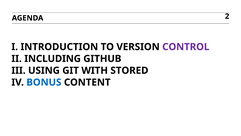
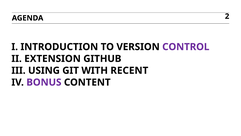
INCLUDING: INCLUDING -> EXTENSION
STORED: STORED -> RECENT
BONUS colour: blue -> purple
